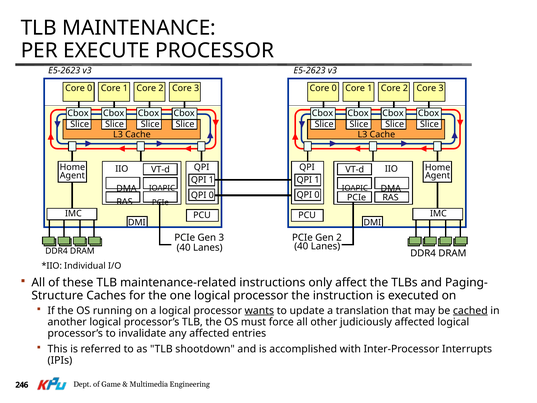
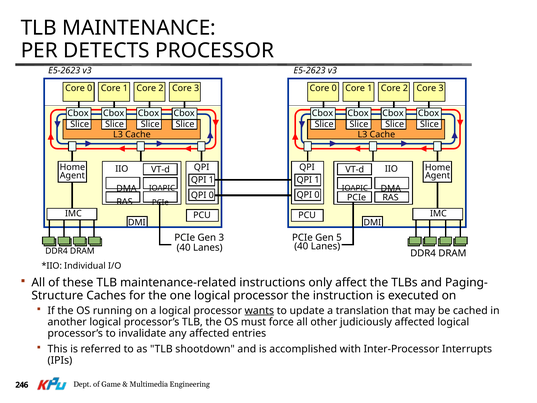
EXECUTE: EXECUTE -> DETECTS
Gen 2: 2 -> 5
cached underline: present -> none
